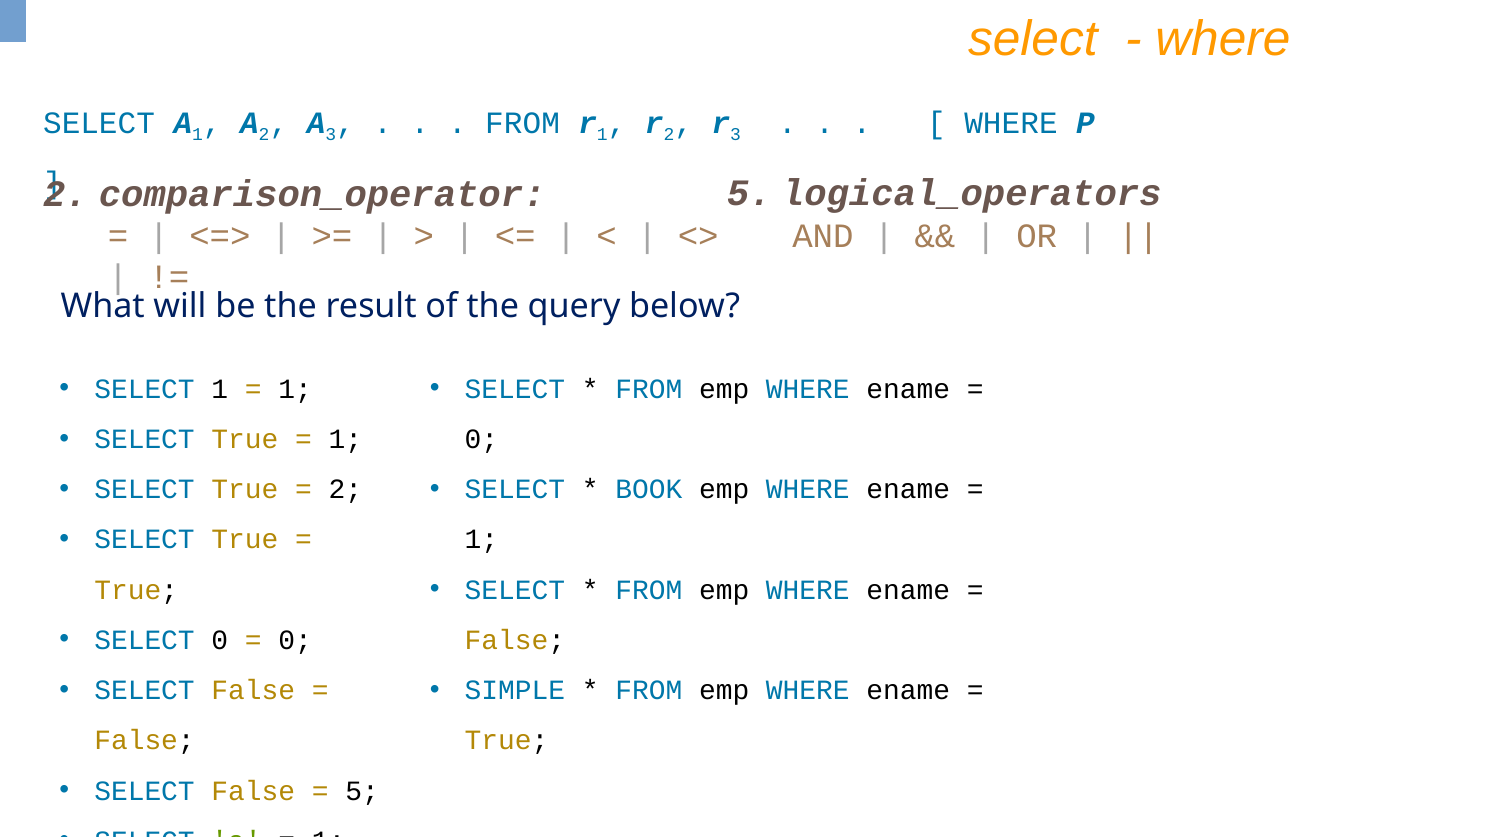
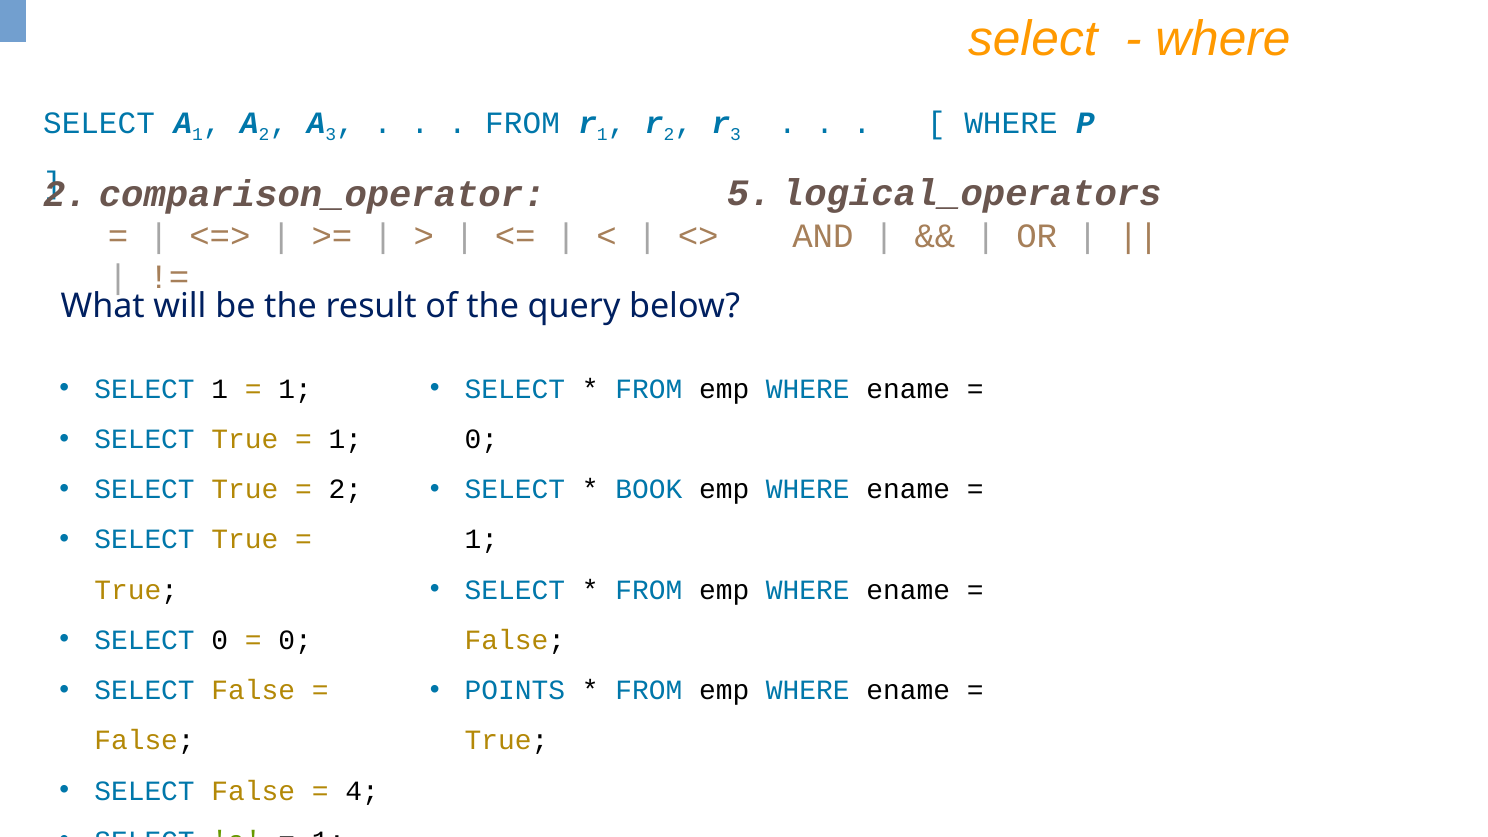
SIMPLE: SIMPLE -> POINTS
5 at (362, 791): 5 -> 4
